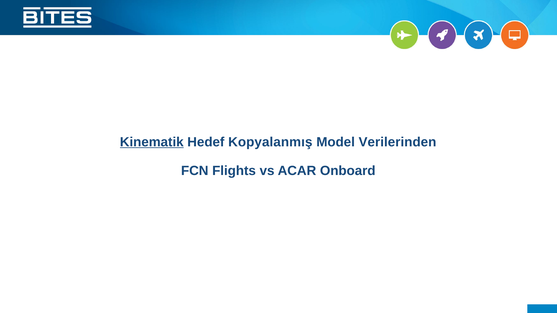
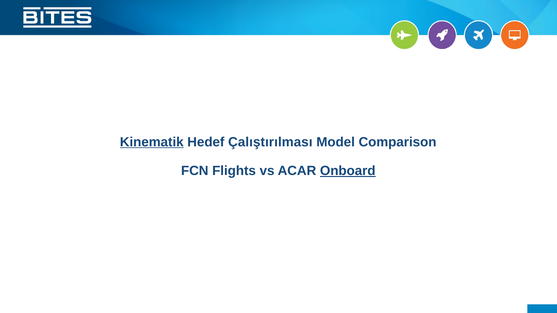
Kopyalanmış: Kopyalanmış -> Çalıştırılması
Verilerinden: Verilerinden -> Comparison
Onboard underline: none -> present
